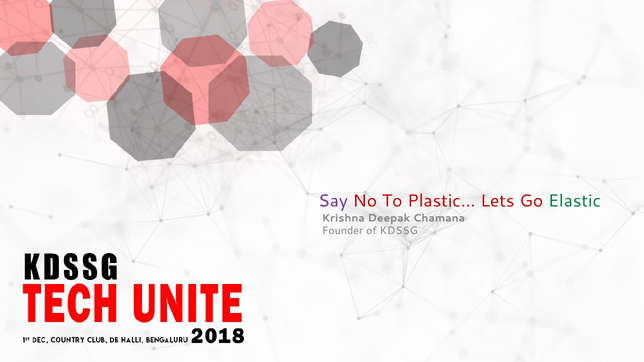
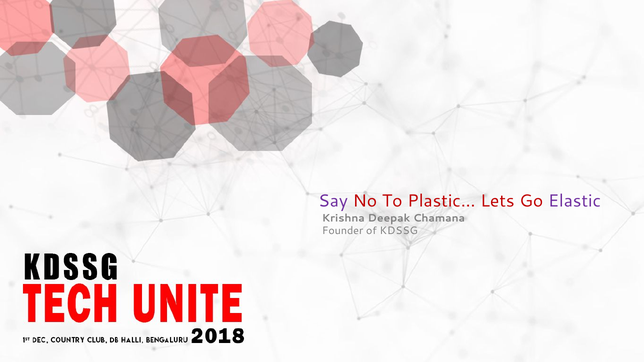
Elastic colour: green -> purple
